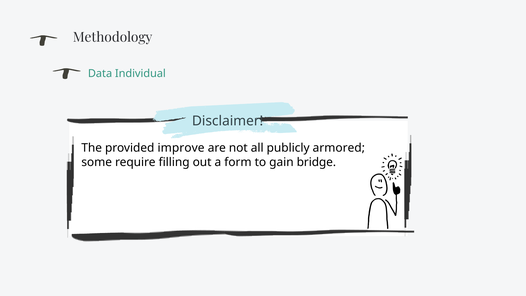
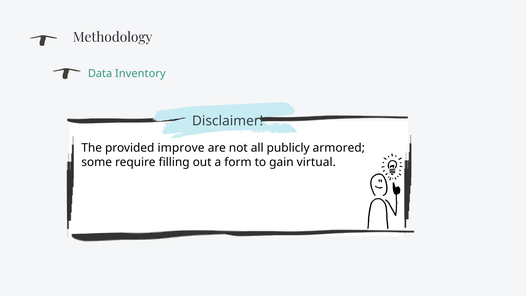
Individual: Individual -> Inventory
bridge: bridge -> virtual
